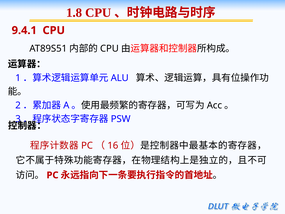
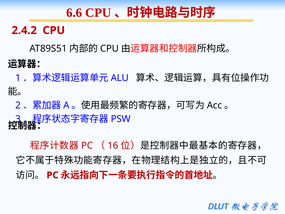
1.8: 1.8 -> 6.6
9.4.1: 9.4.1 -> 2.4.2
